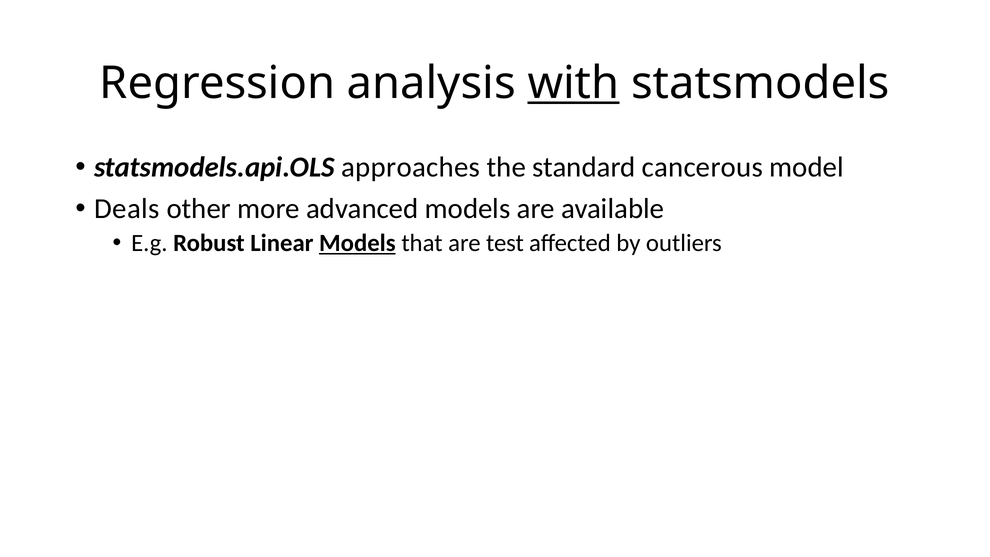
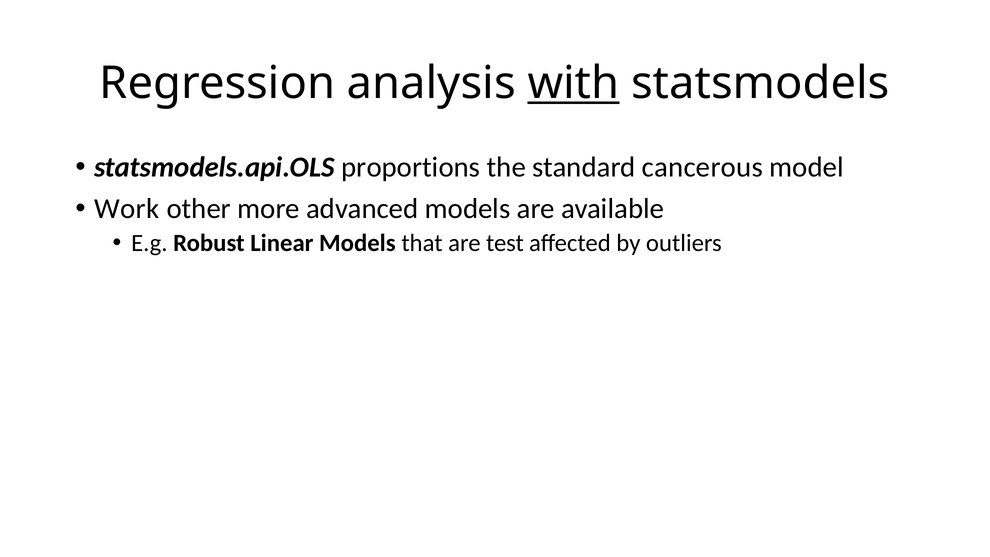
approaches: approaches -> proportions
Deals: Deals -> Work
Models at (357, 243) underline: present -> none
